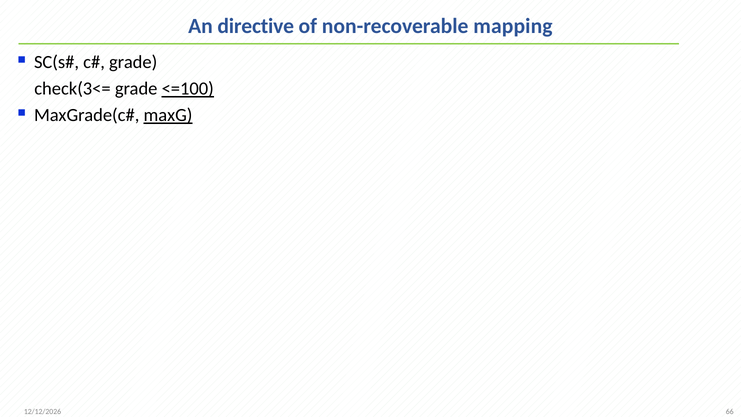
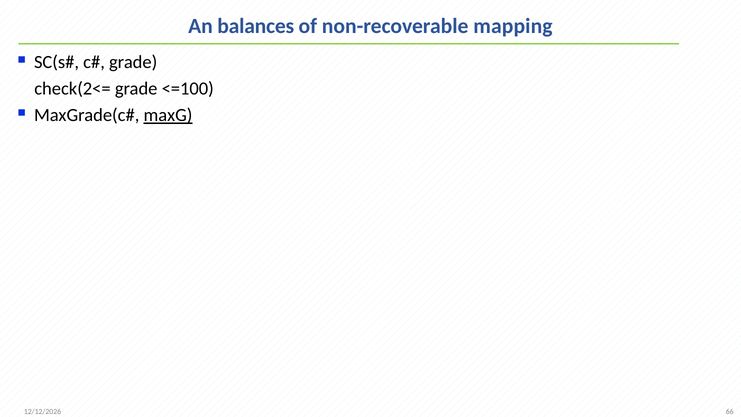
directive: directive -> balances
check(3<=: check(3<= -> check(2<=
<=100 underline: present -> none
